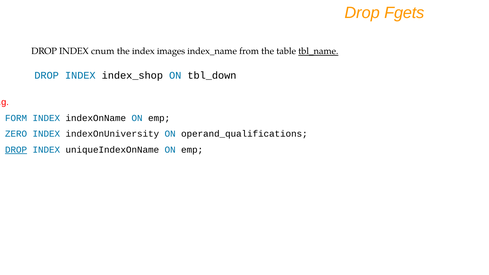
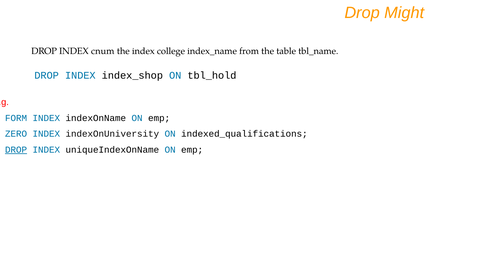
Fgets: Fgets -> Might
images: images -> college
tbl_name underline: present -> none
tbl_down: tbl_down -> tbl_hold
operand_qualifications: operand_qualifications -> indexed_qualifications
